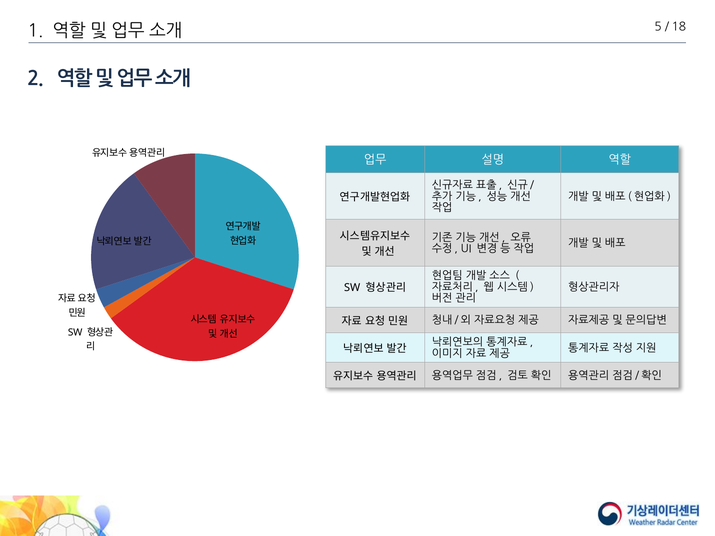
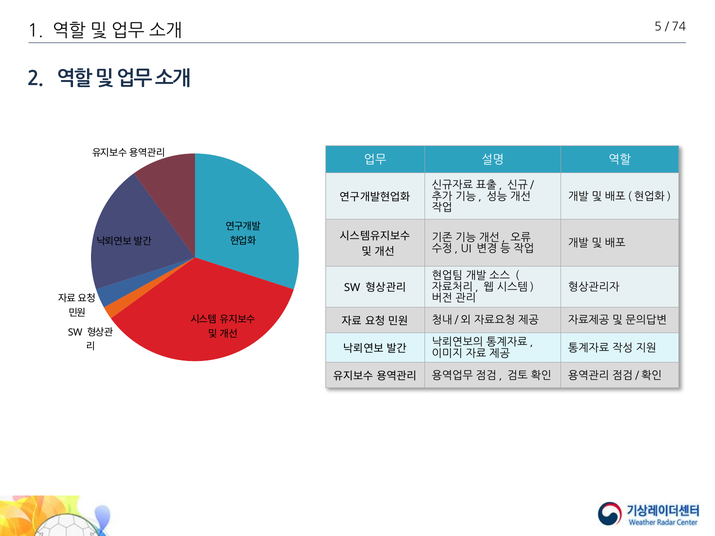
18: 18 -> 74
